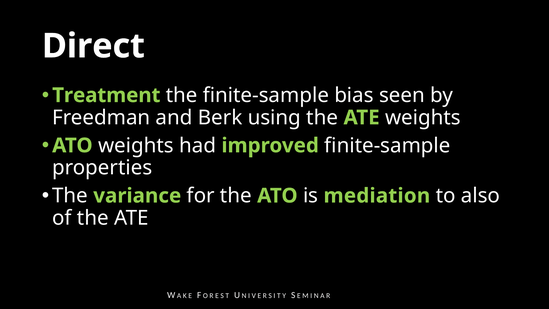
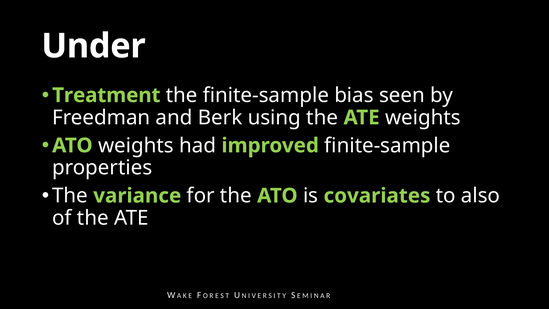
Direct: Direct -> Under
mediation: mediation -> covariates
